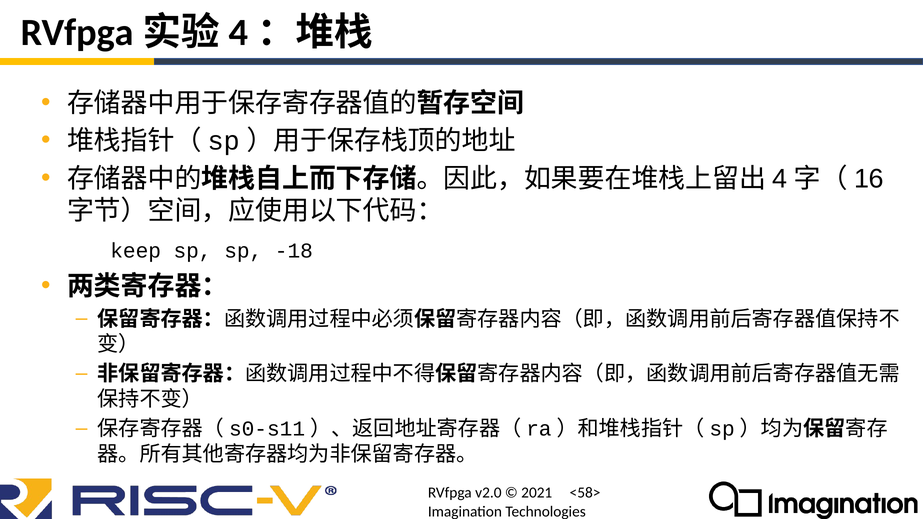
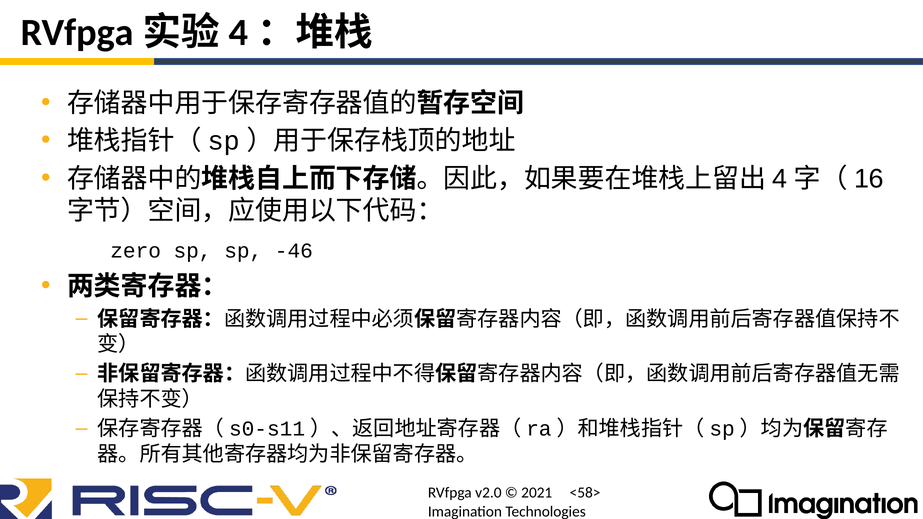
keep: keep -> zero
-18: -18 -> -46
